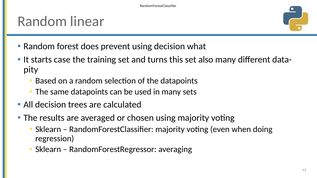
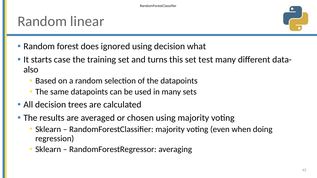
prevent: prevent -> ignored
also: also -> test
pity: pity -> also
